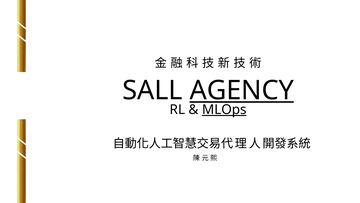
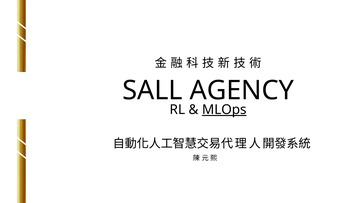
AGENCY underline: present -> none
